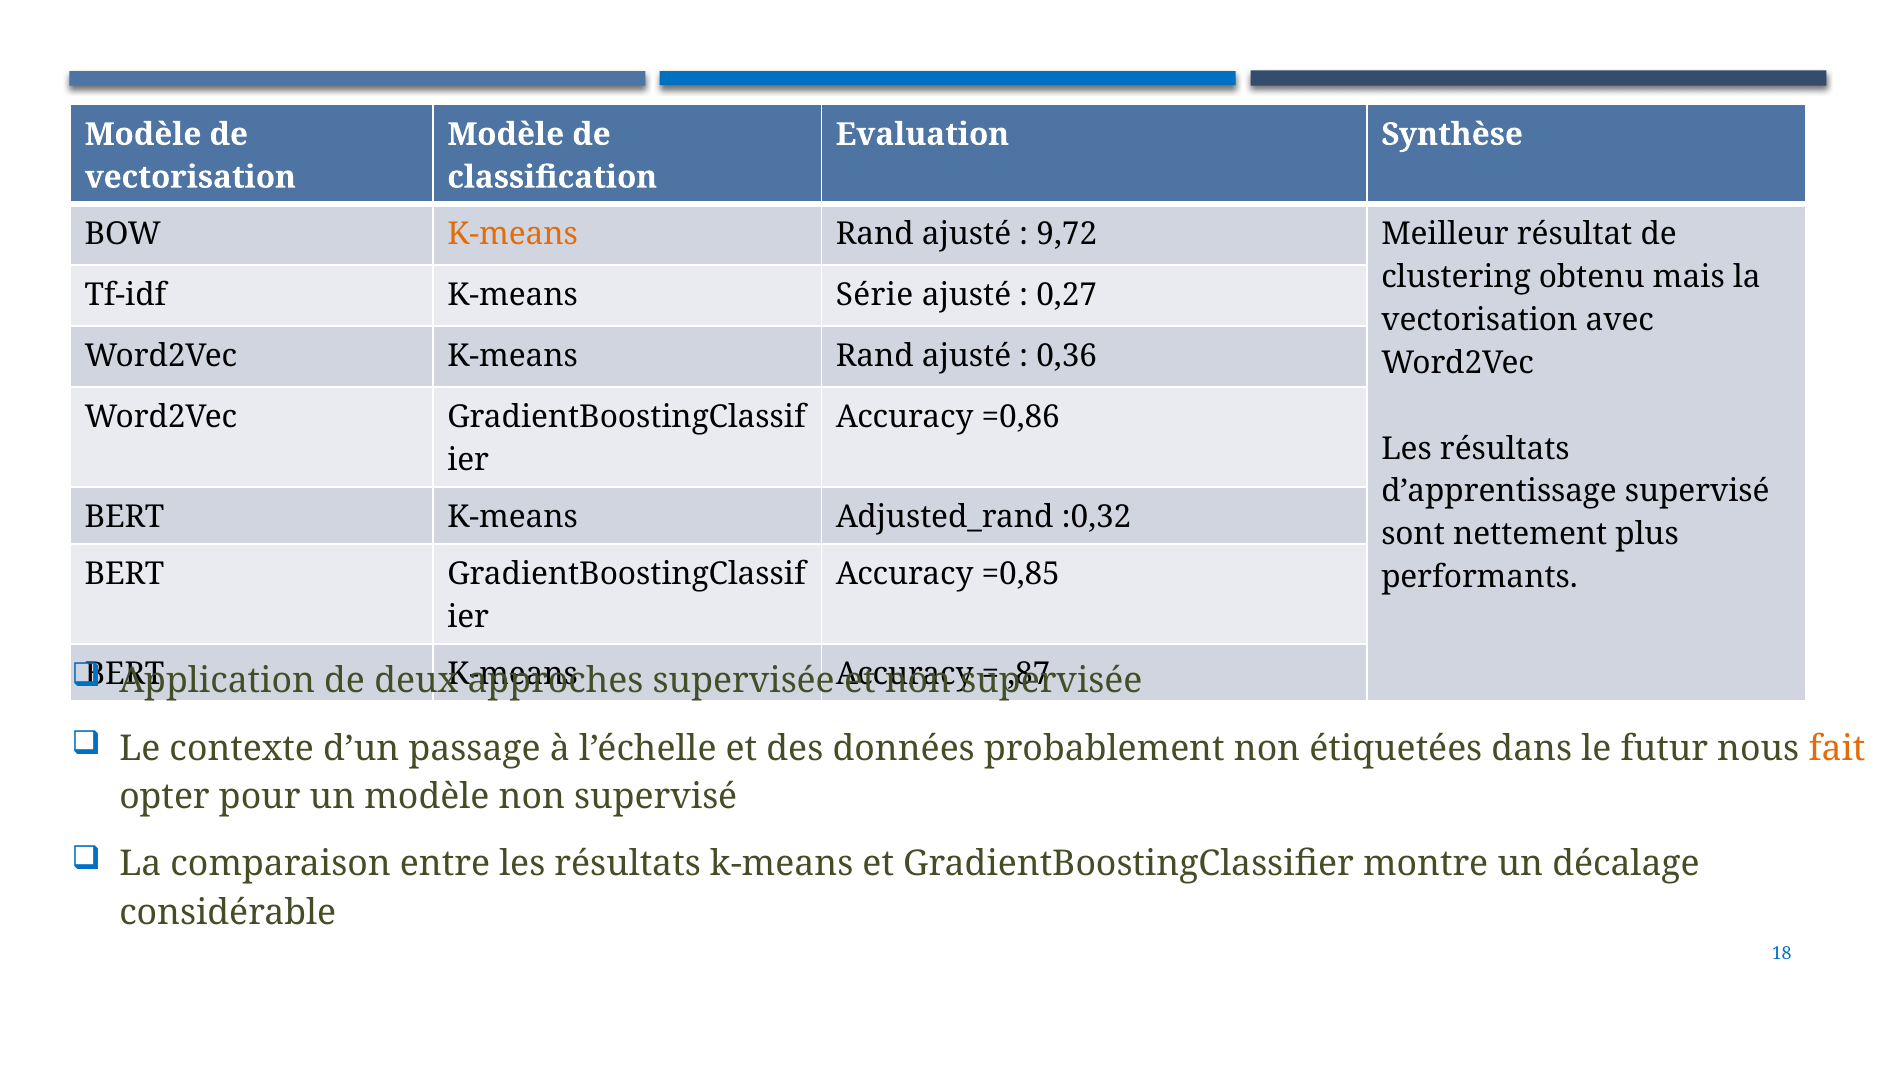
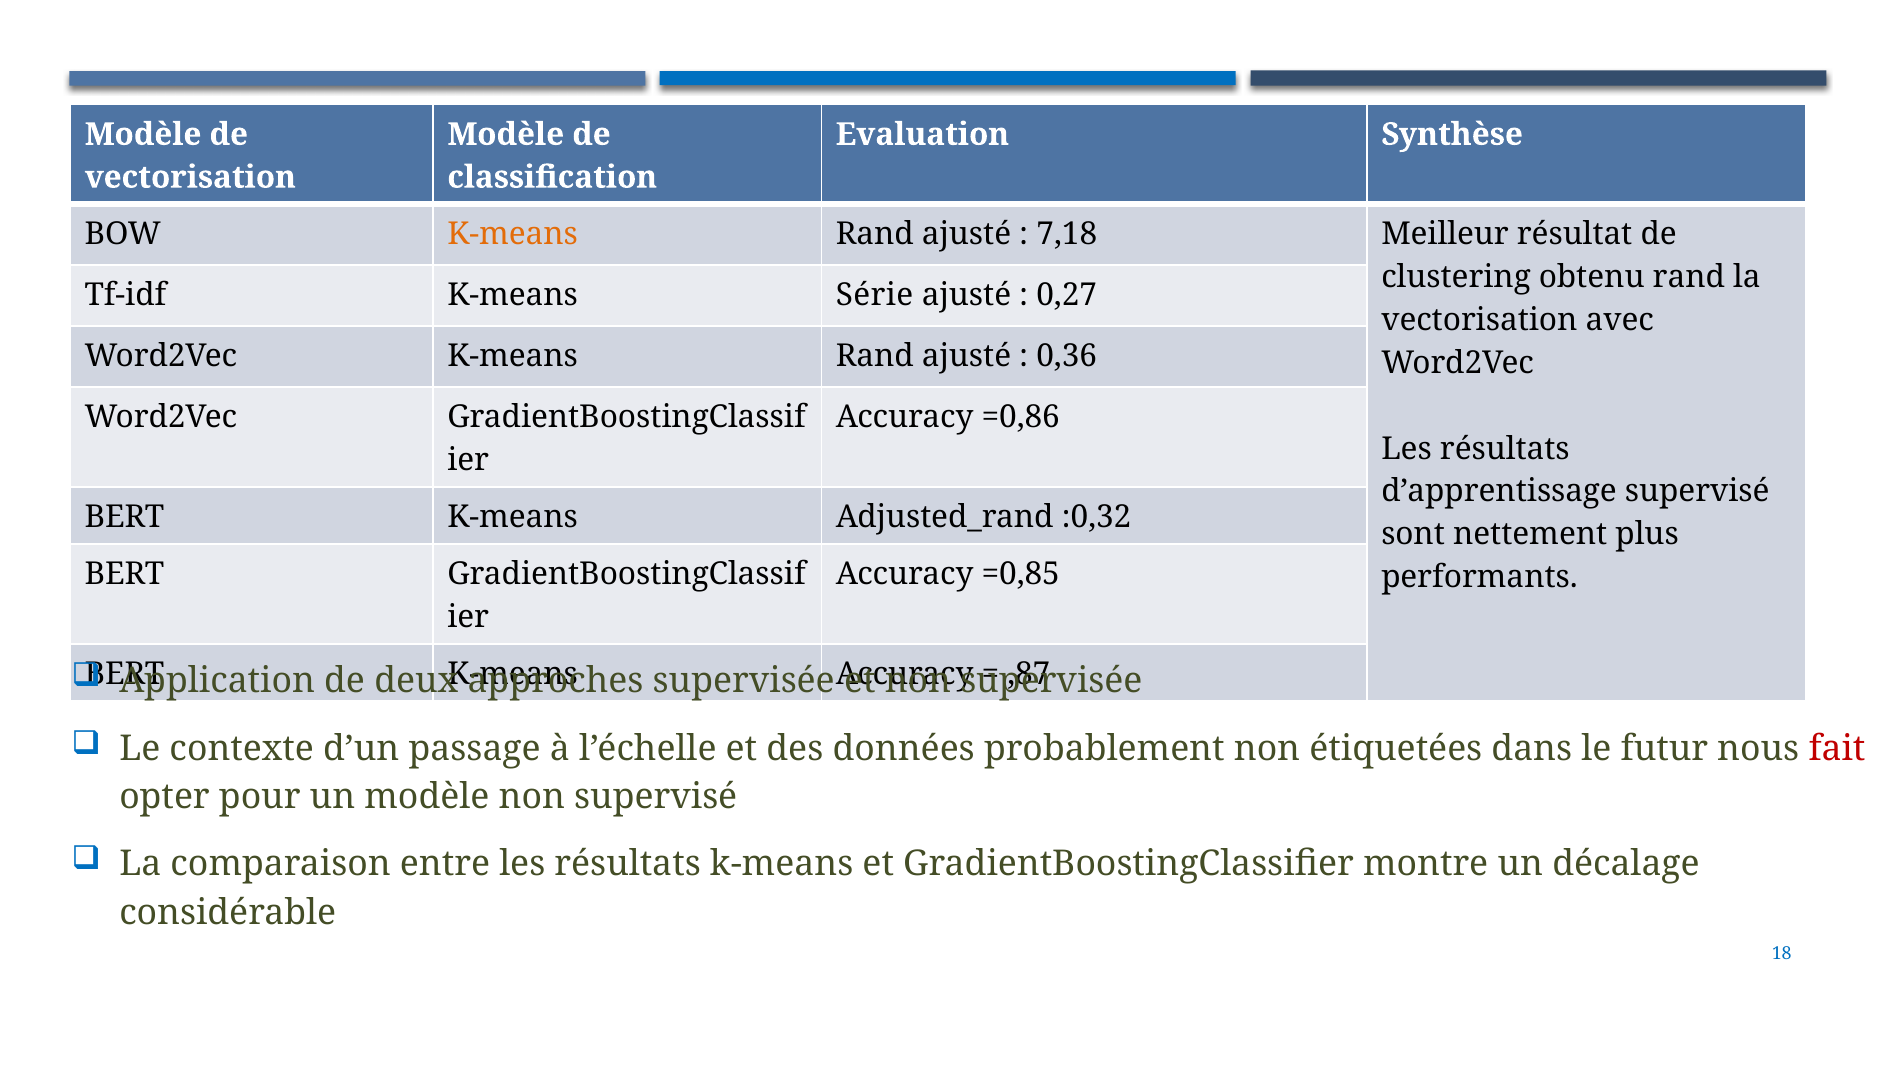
9,72: 9,72 -> 7,18
obtenu mais: mais -> rand
fait colour: orange -> red
